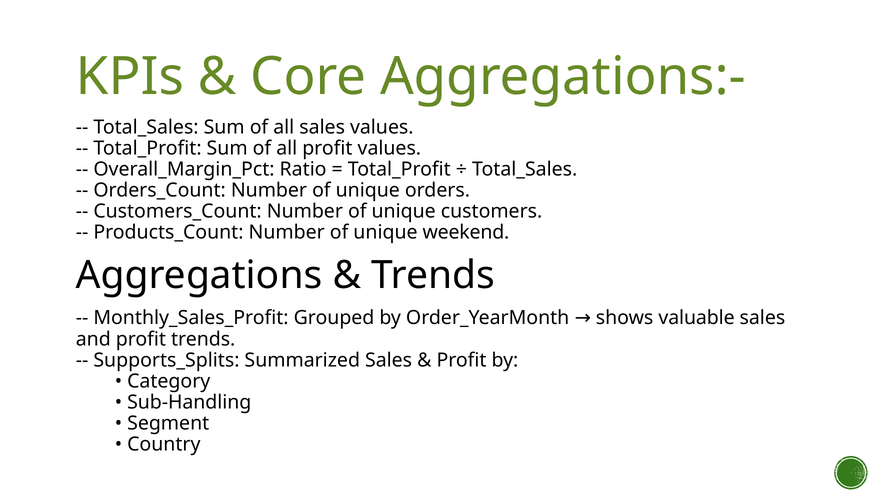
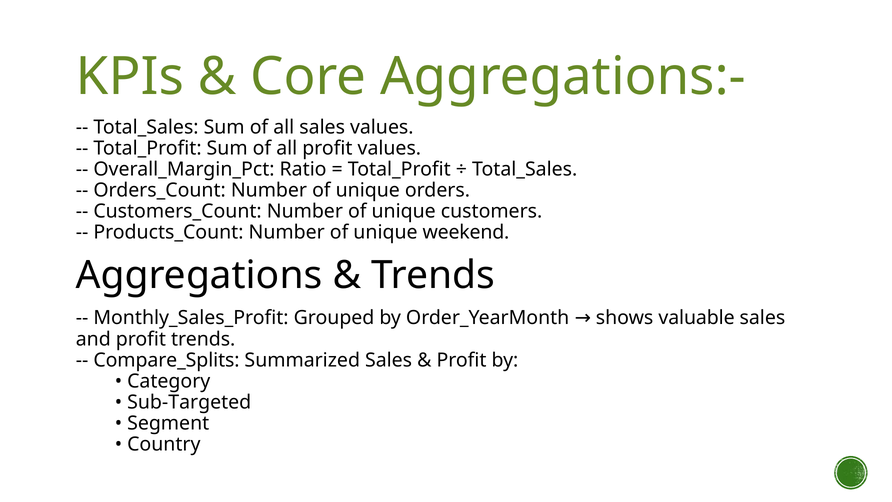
Supports_Splits: Supports_Splits -> Compare_Splits
Sub-Handling: Sub-Handling -> Sub-Targeted
